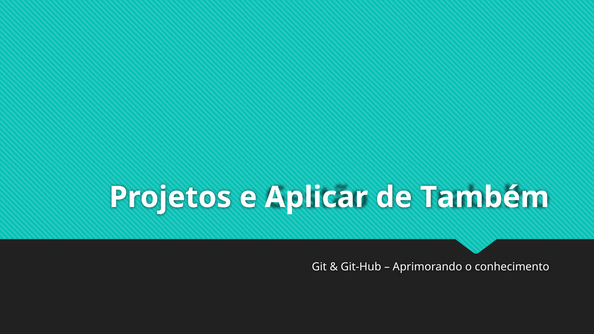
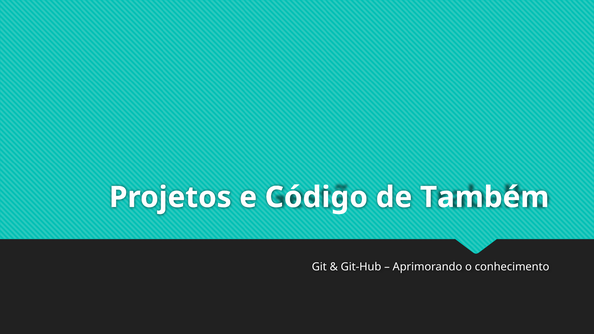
Aplicar: Aplicar -> Código
